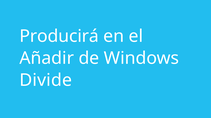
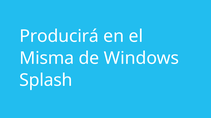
Añadir: Añadir -> Misma
Divide: Divide -> Splash
